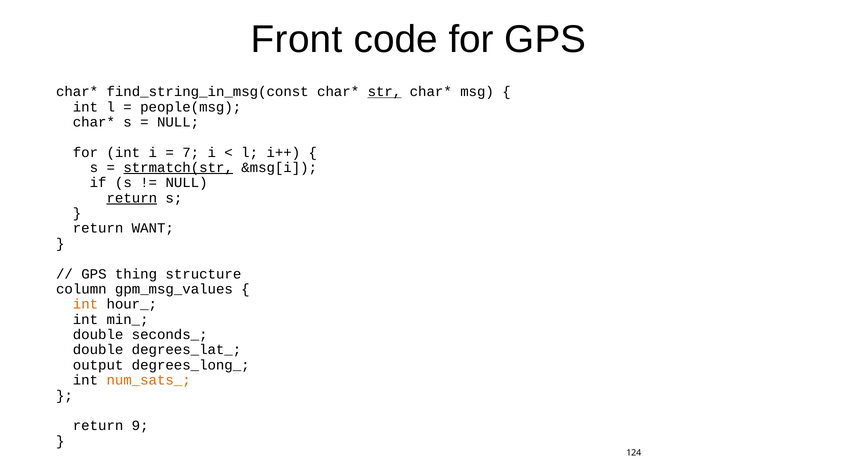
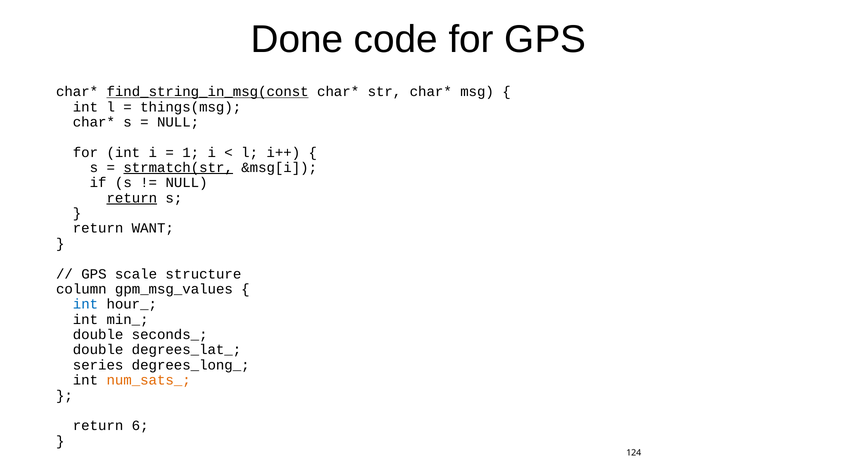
Front: Front -> Done
find_string_in_msg(const underline: none -> present
str underline: present -> none
people(msg: people(msg -> things(msg
7: 7 -> 1
thing: thing -> scale
int at (85, 304) colour: orange -> blue
output: output -> series
9: 9 -> 6
